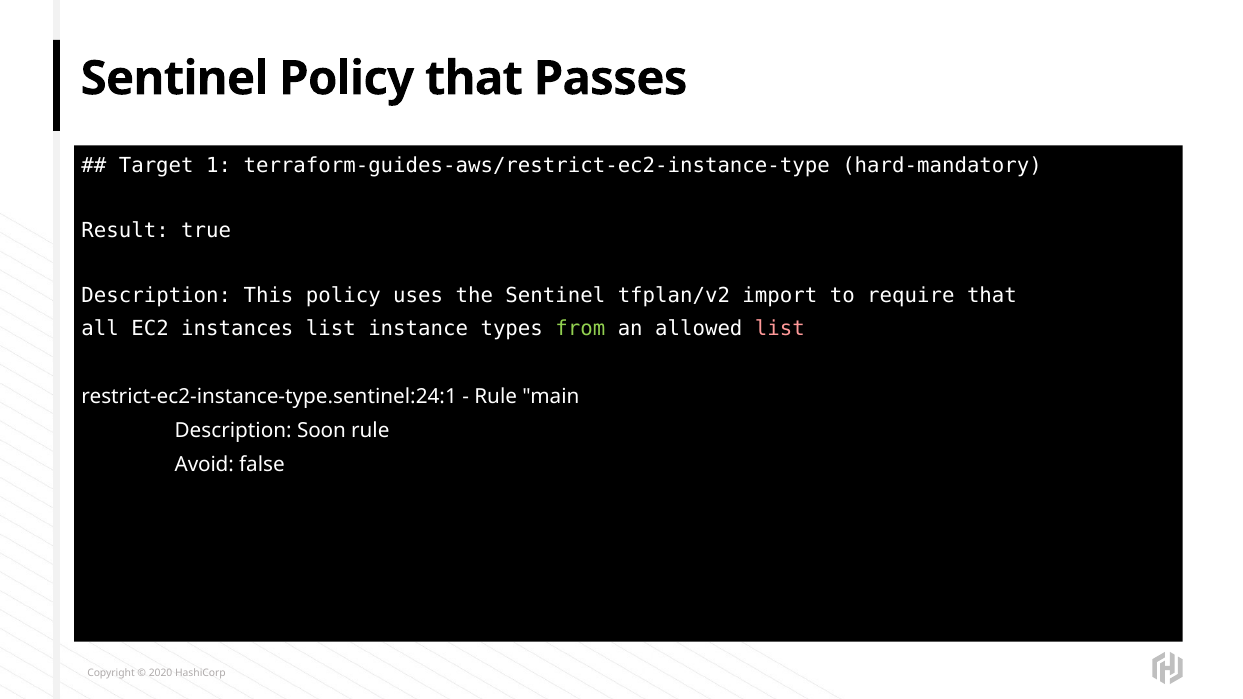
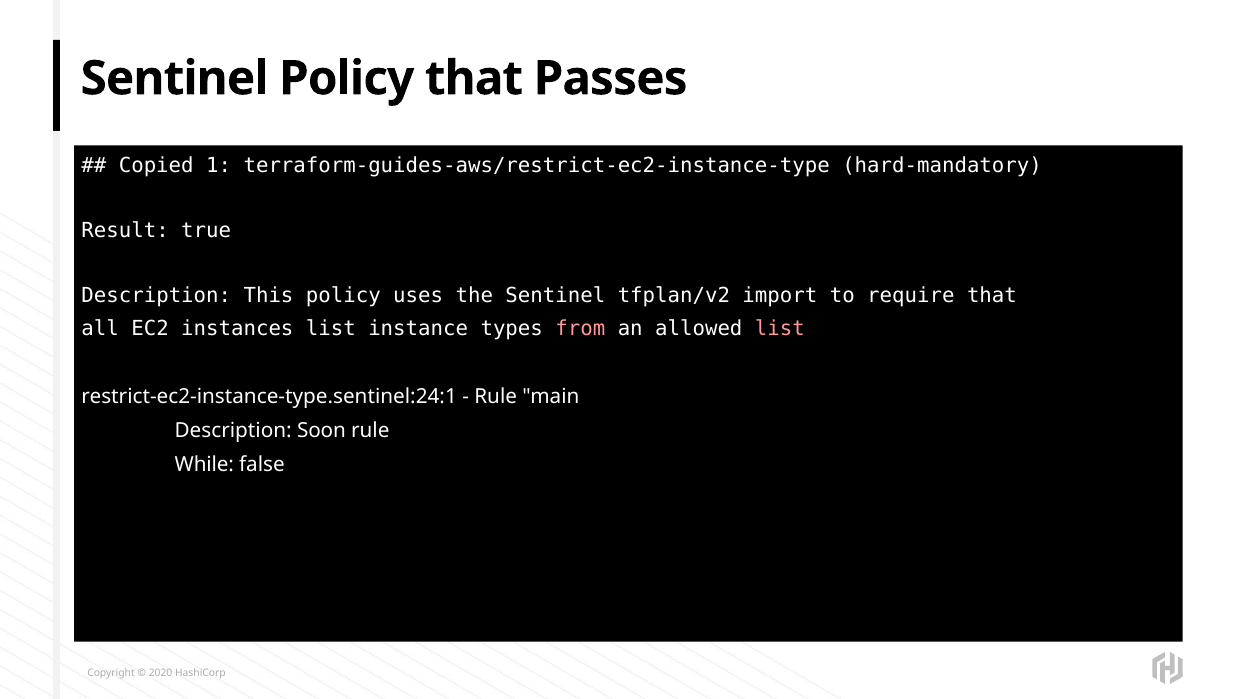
Target: Target -> Copied
from colour: light green -> pink
Avoid: Avoid -> While
